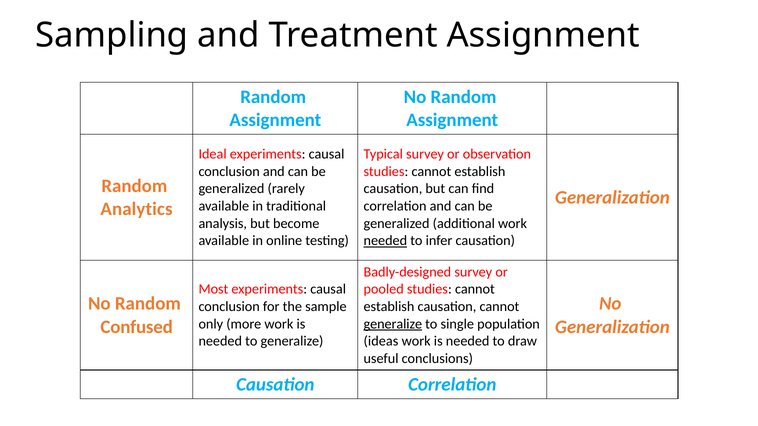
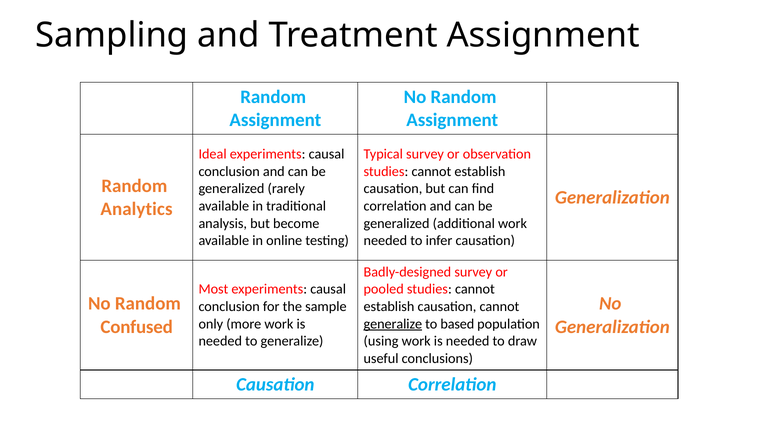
needed at (385, 241) underline: present -> none
single: single -> based
ideas: ideas -> using
